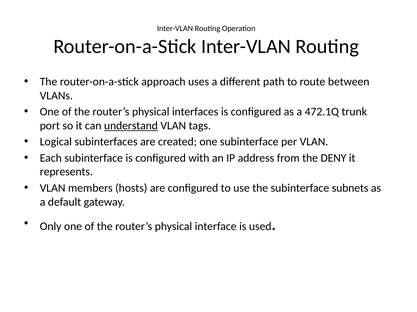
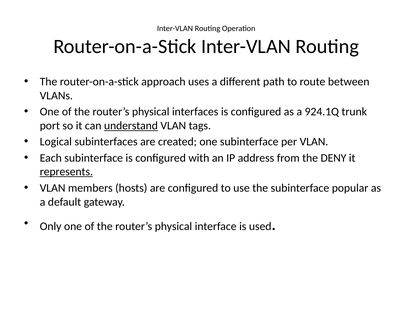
472.1Q: 472.1Q -> 924.1Q
represents underline: none -> present
subnets: subnets -> popular
